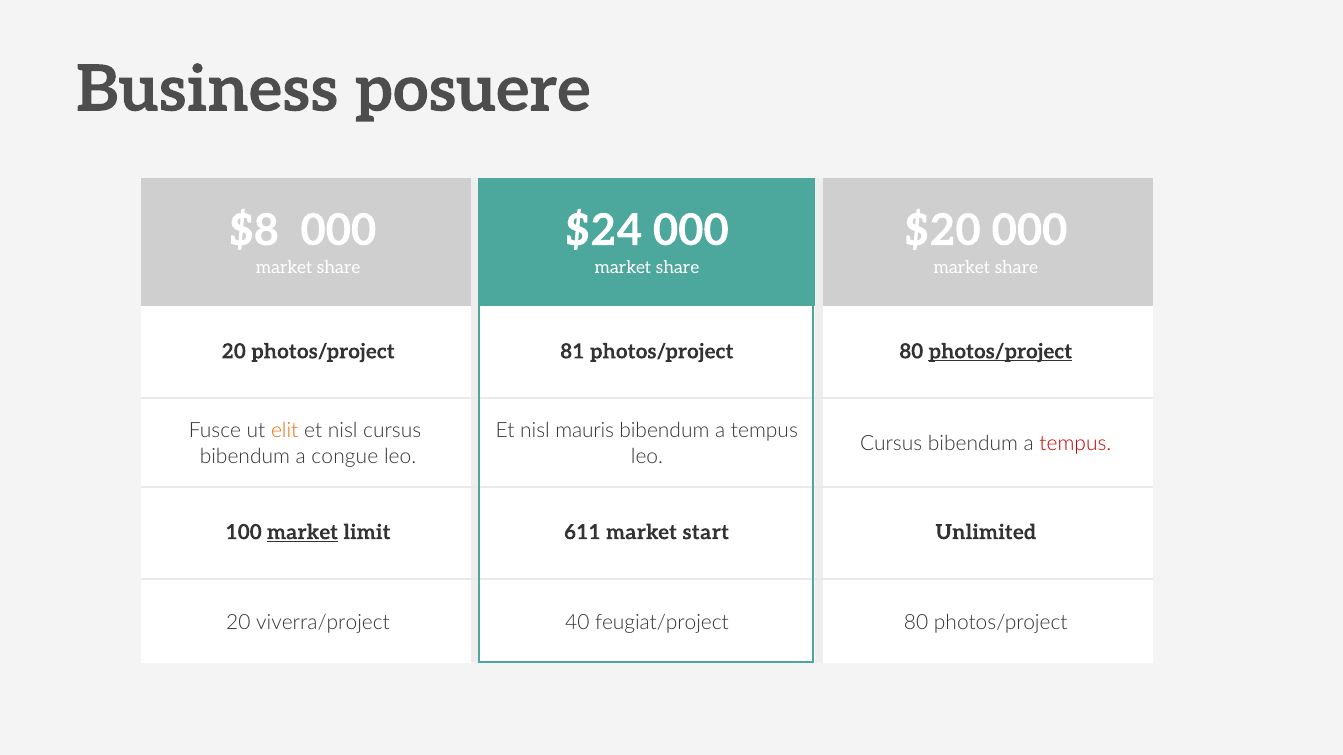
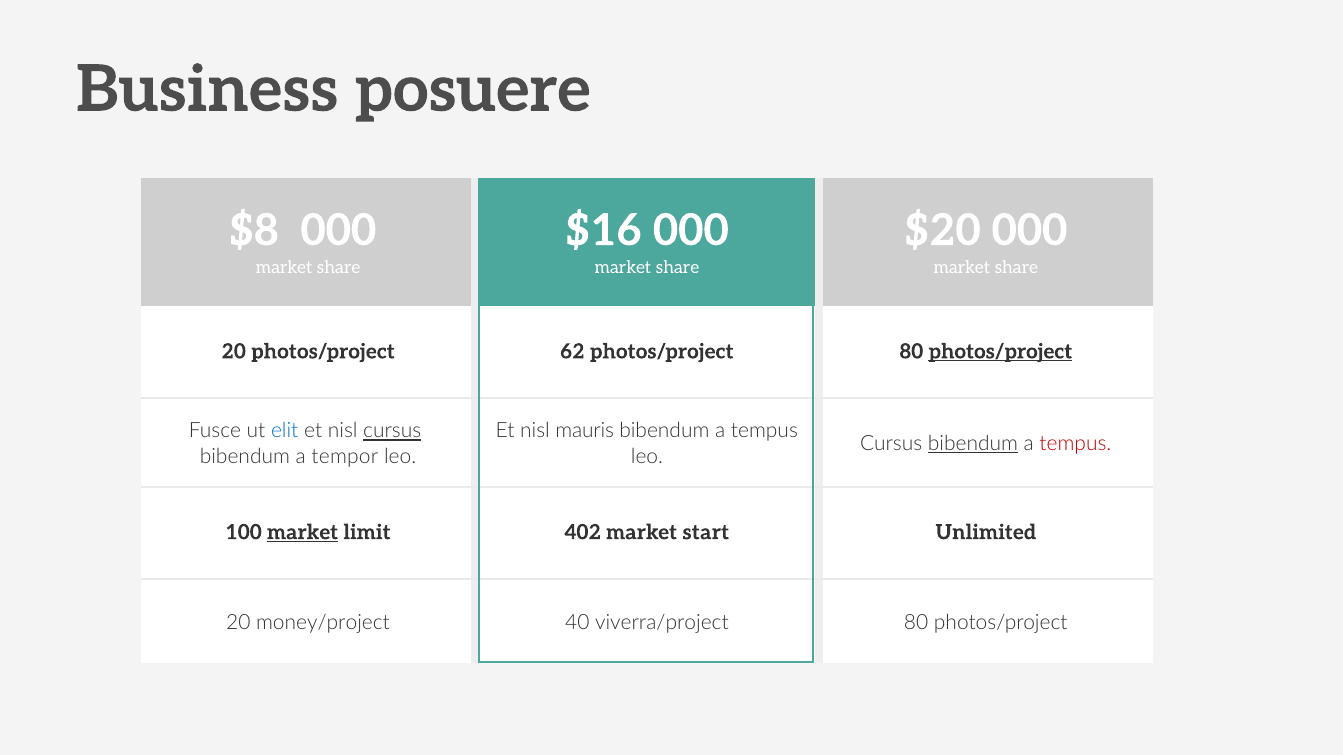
$24: $24 -> $16
81: 81 -> 62
elit colour: orange -> blue
cursus at (392, 431) underline: none -> present
bibendum at (973, 444) underline: none -> present
congue: congue -> tempor
611: 611 -> 402
viverra/project: viverra/project -> money/project
feugiat/project: feugiat/project -> viverra/project
